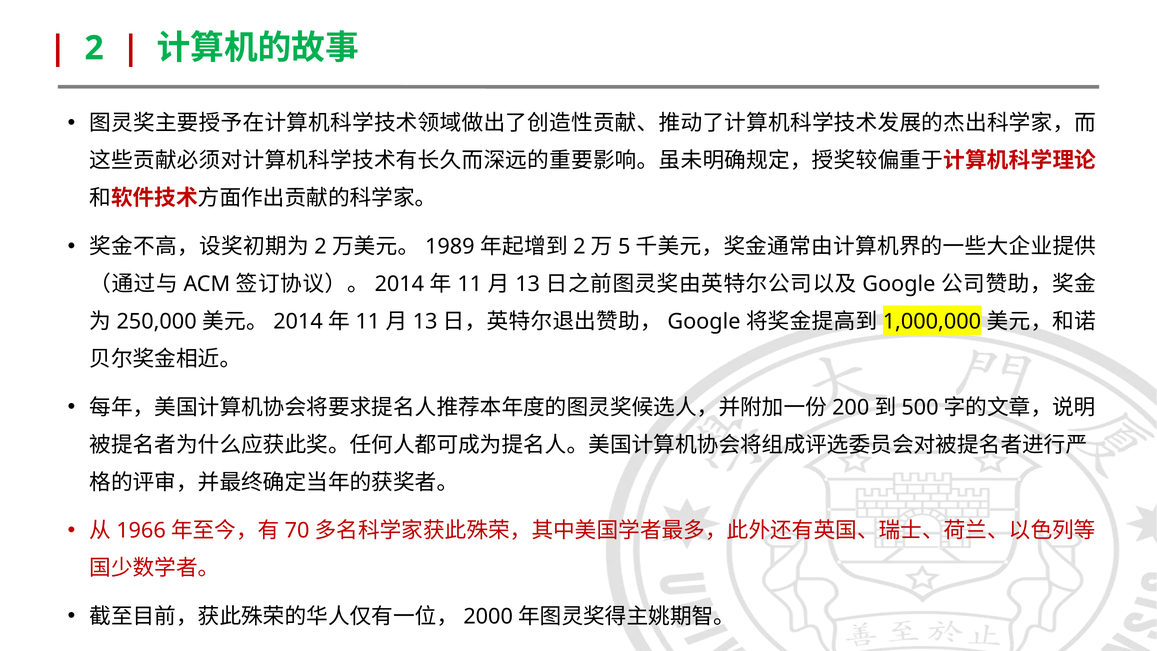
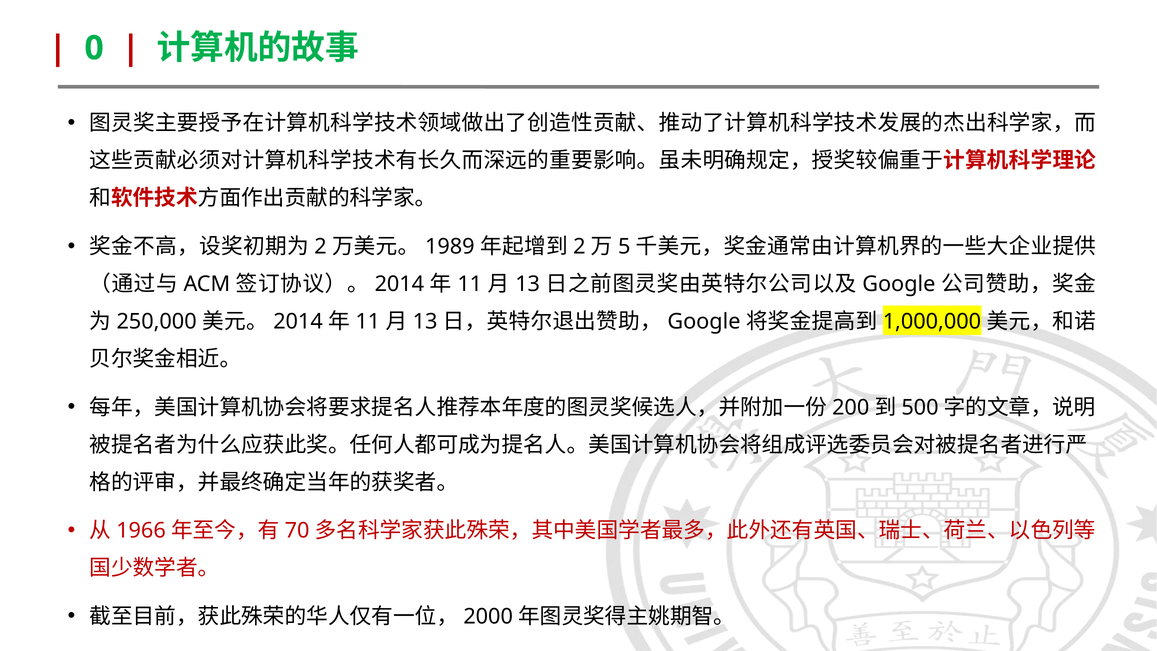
2: 2 -> 0
